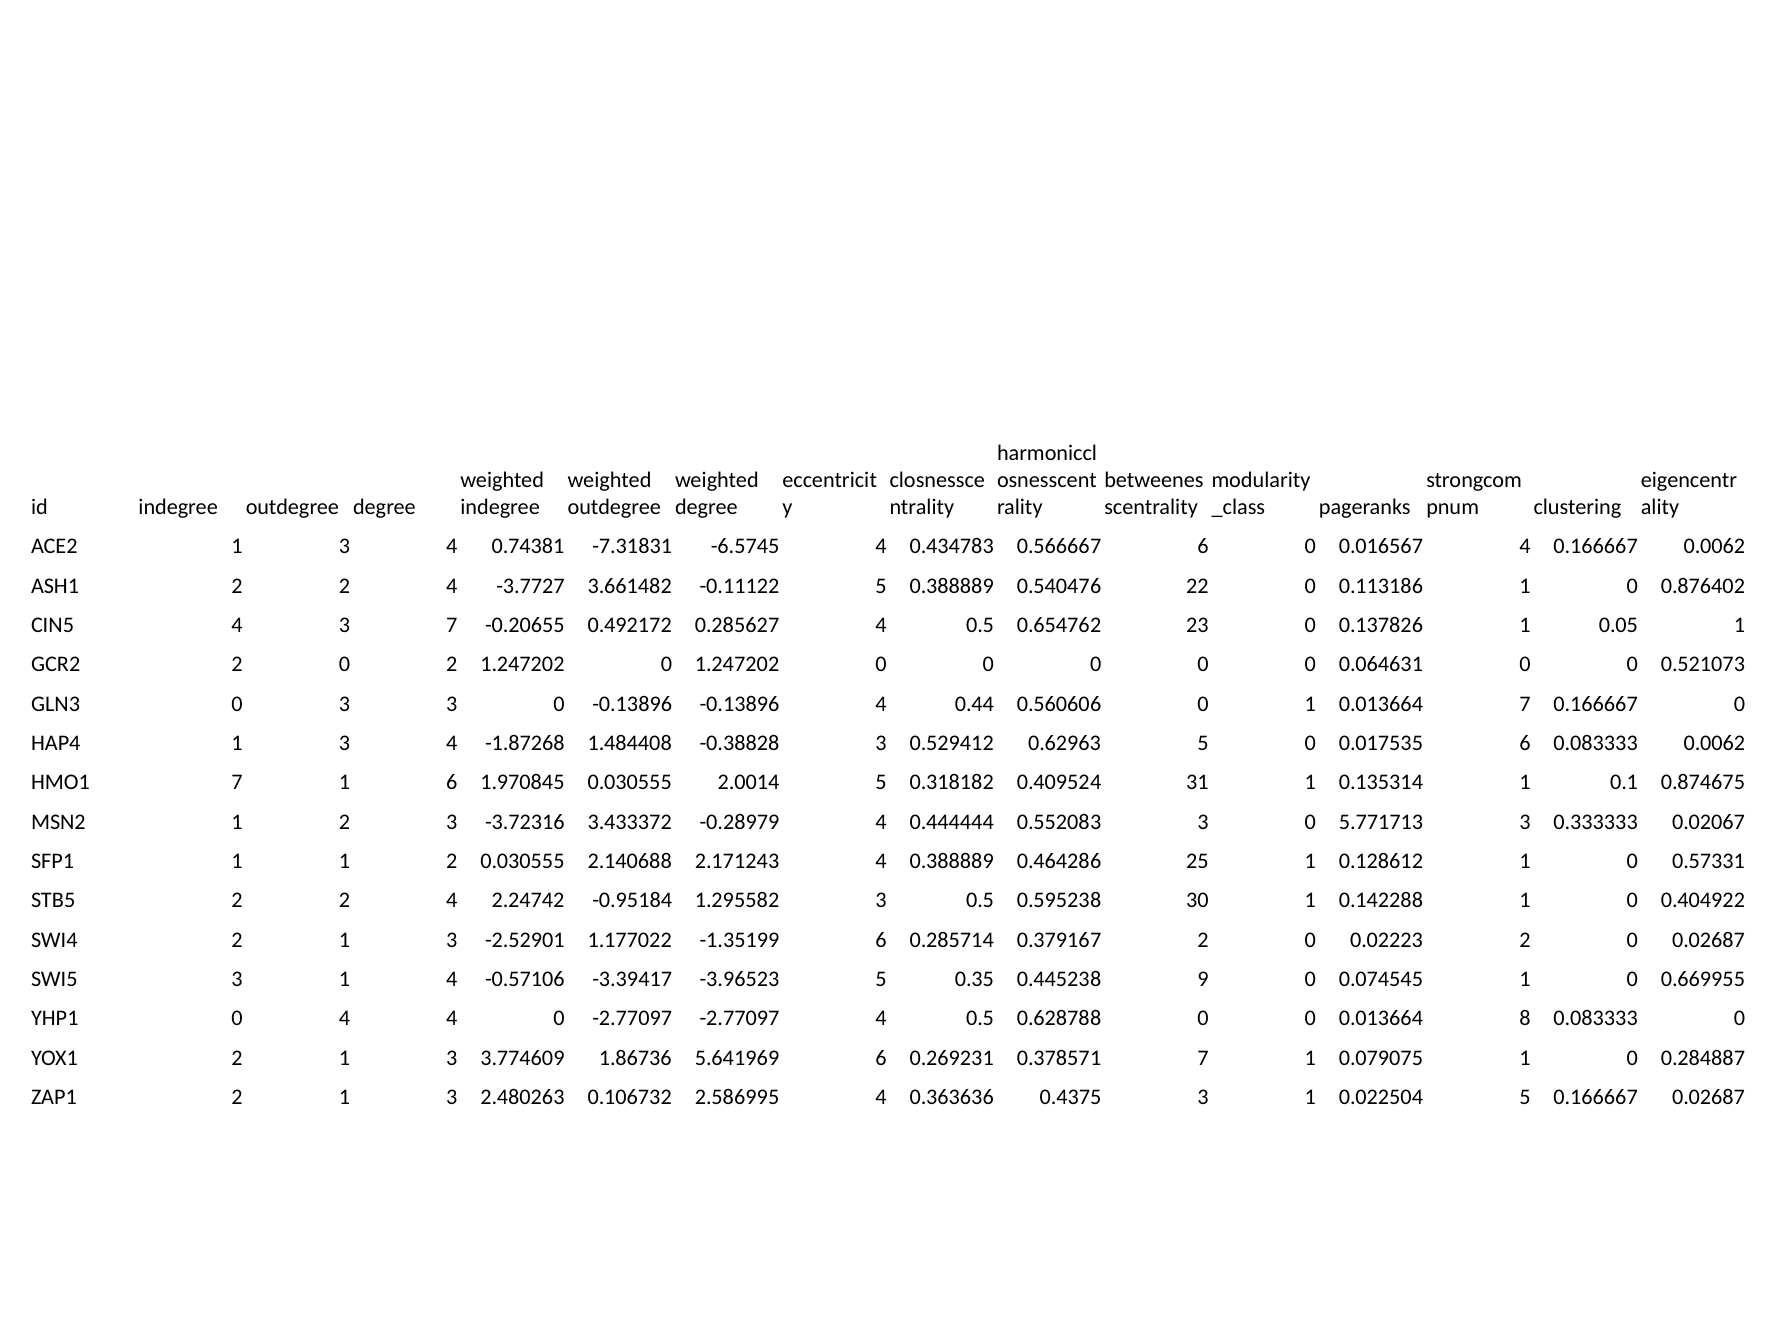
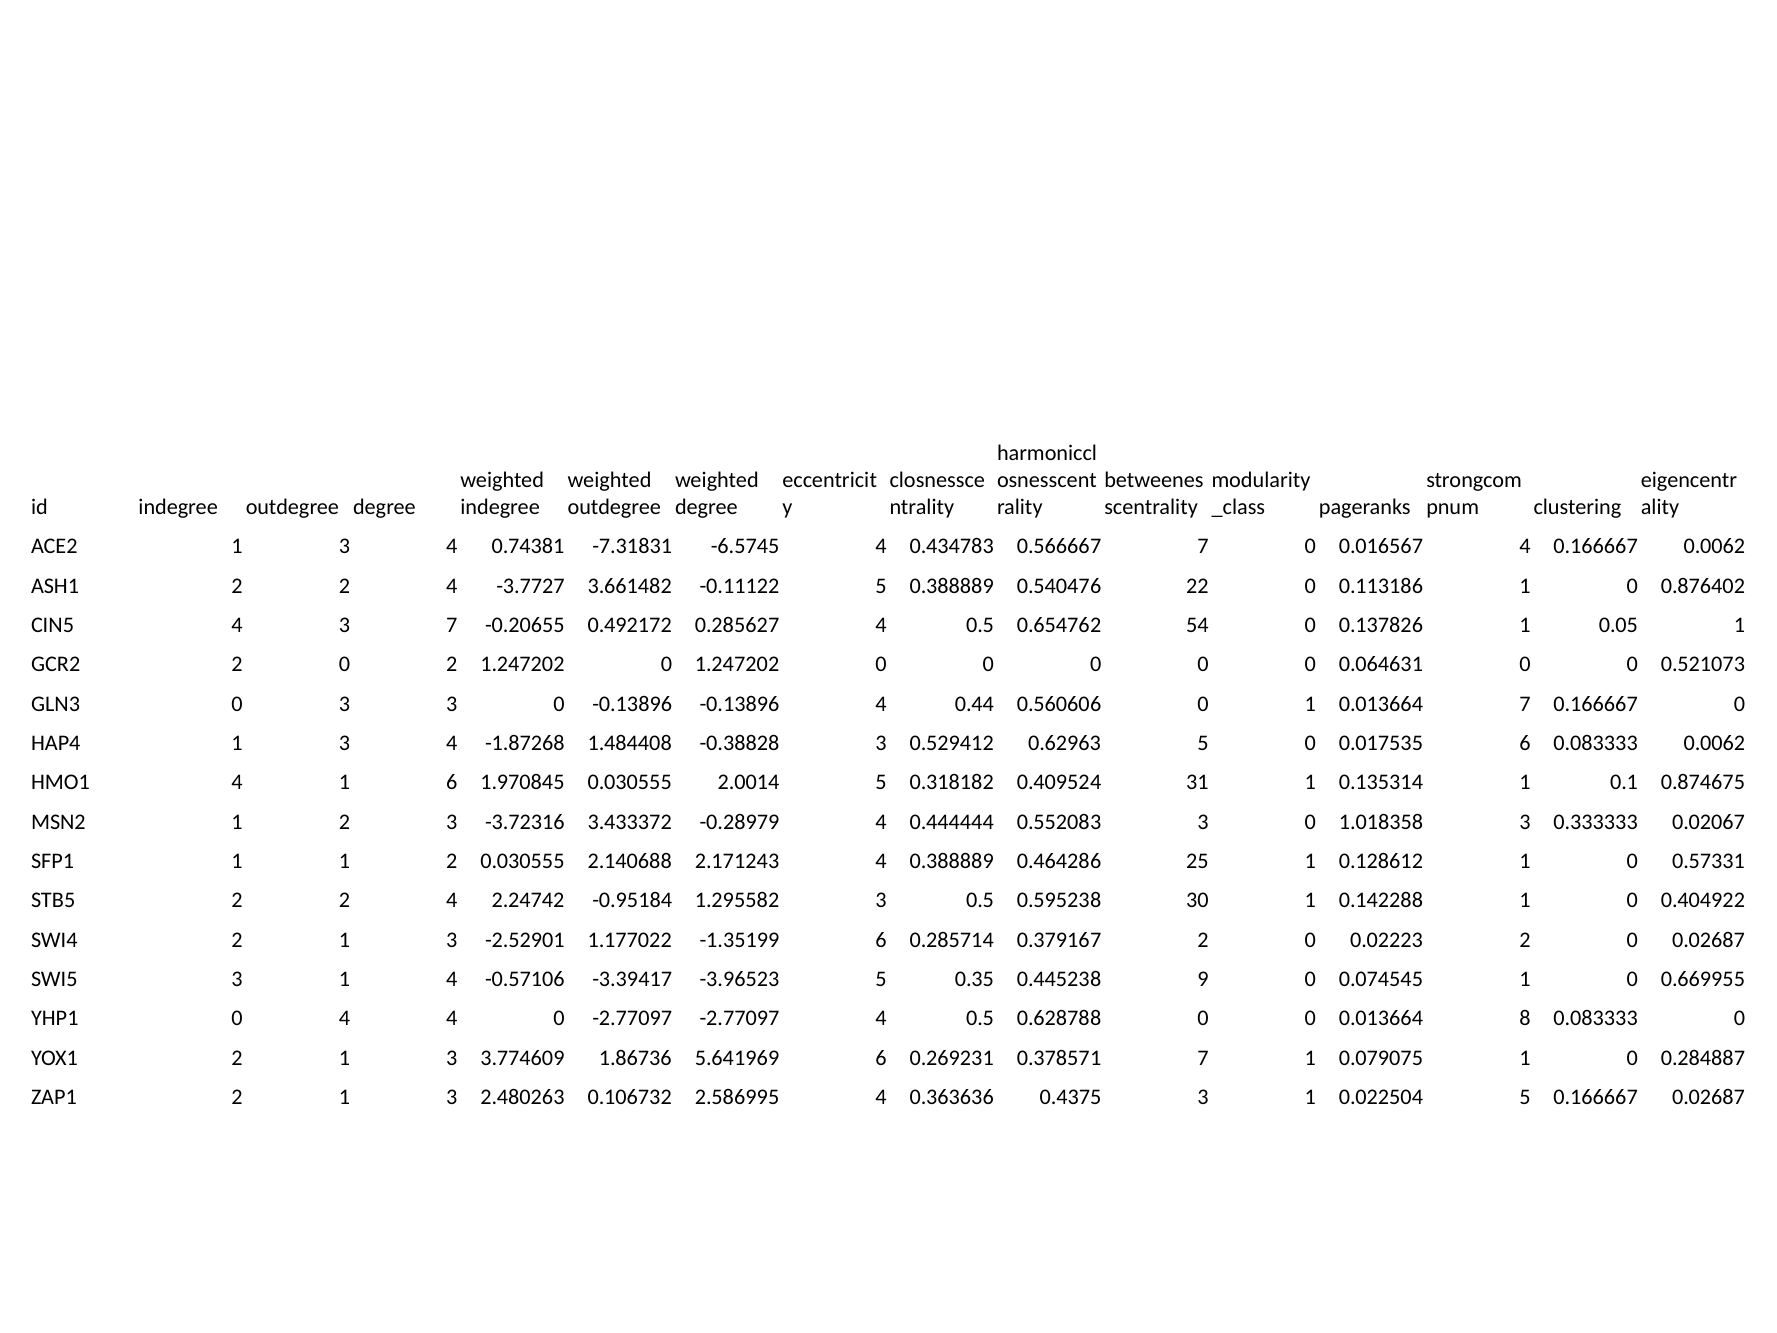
0.566667 6: 6 -> 7
23: 23 -> 54
HMO1 7: 7 -> 4
5.771713: 5.771713 -> 1.018358
